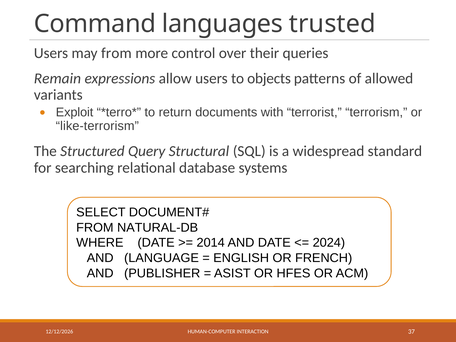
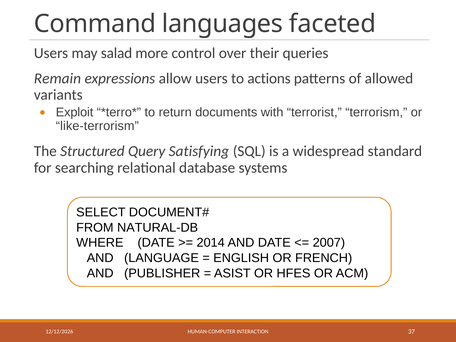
trusted: trusted -> faceted
may from: from -> salad
objects: objects -> actions
Structural: Structural -> Satisfying
2024: 2024 -> 2007
